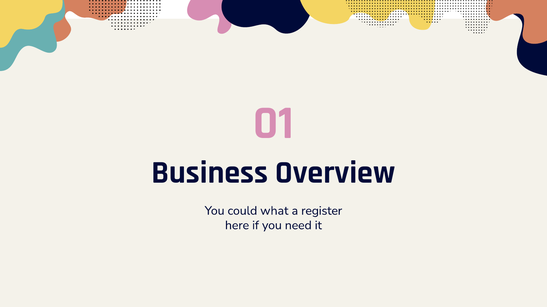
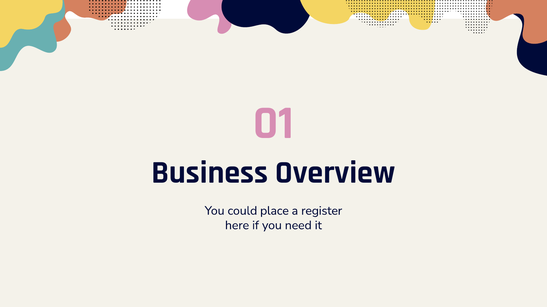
what: what -> place
